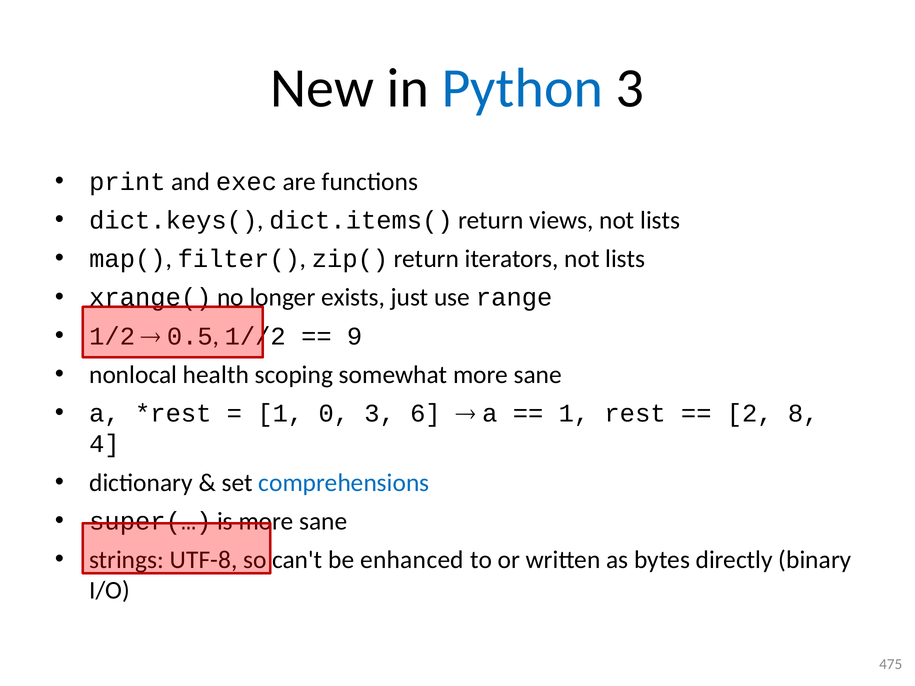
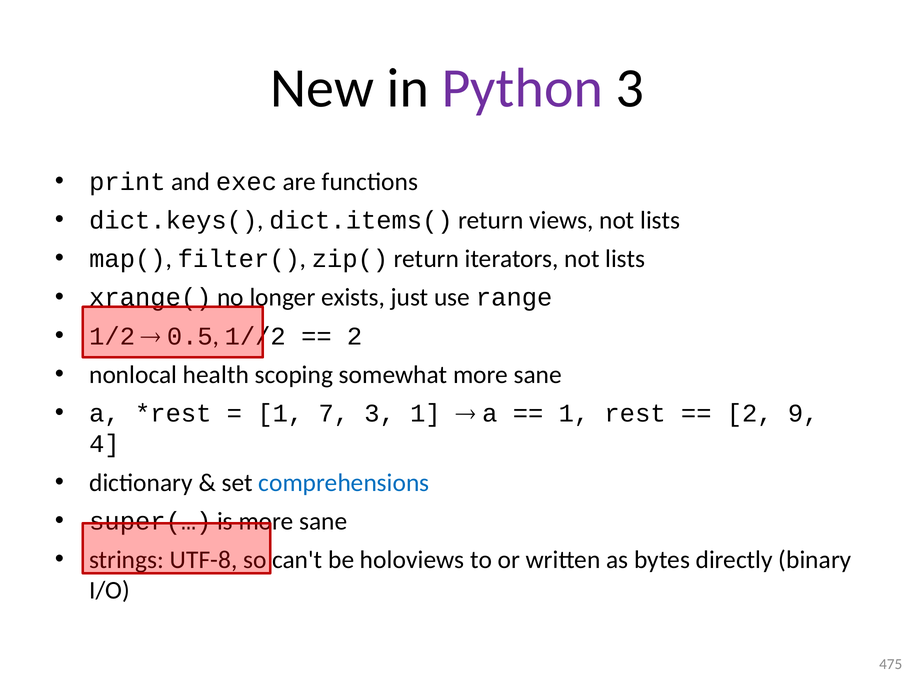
Python colour: blue -> purple
9 at (355, 336): 9 -> 2
0: 0 -> 7
3 6: 6 -> 1
8: 8 -> 9
enhanced: enhanced -> holoviews
